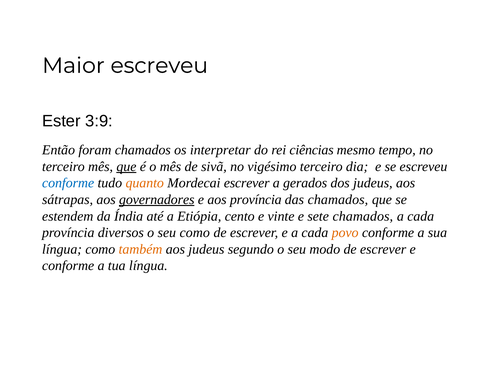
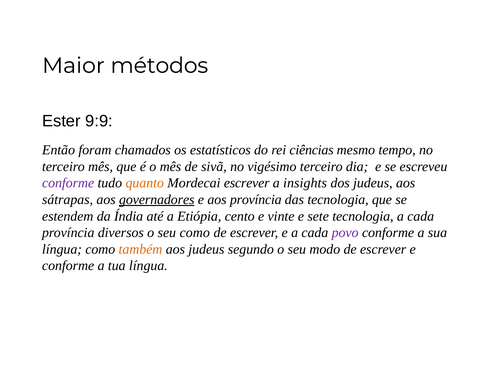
Maior escreveu: escreveu -> métodos
3:9: 3:9 -> 9:9
interpretar: interpretar -> estatísticos
que at (126, 167) underline: present -> none
conforme at (68, 183) colour: blue -> purple
gerados: gerados -> insights
das chamados: chamados -> tecnologia
sete chamados: chamados -> tecnologia
povo colour: orange -> purple
